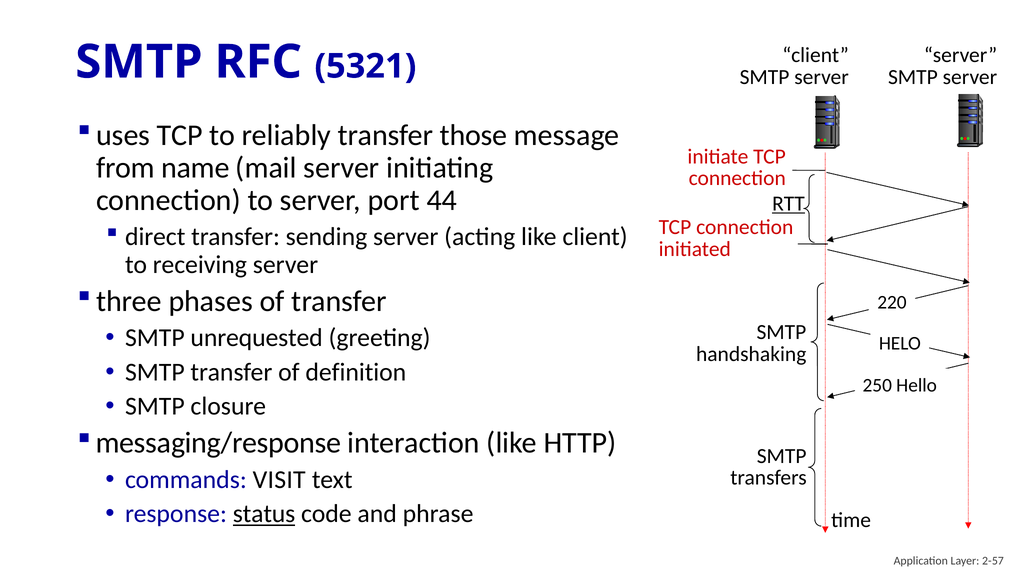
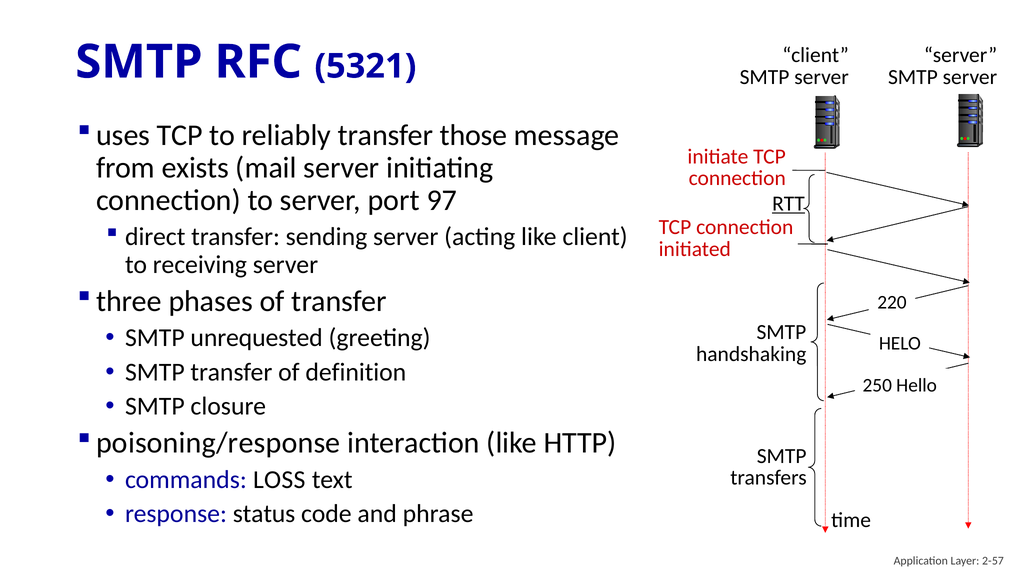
name: name -> exists
44: 44 -> 97
messaging/response: messaging/response -> poisoning/response
VISIT: VISIT -> LOSS
status underline: present -> none
